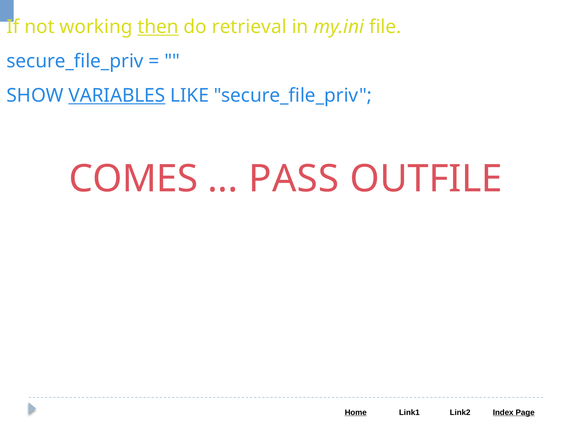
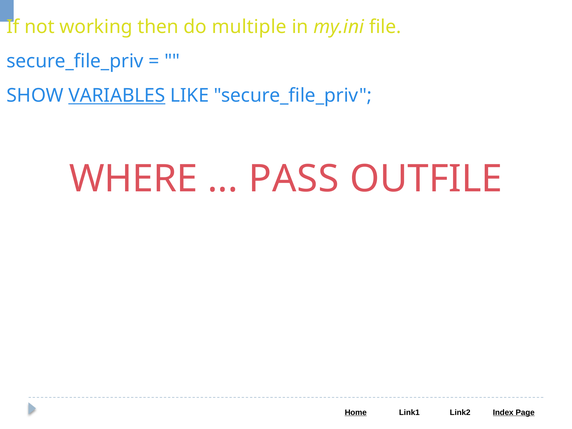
then underline: present -> none
retrieval: retrieval -> multiple
COMES: COMES -> WHERE
